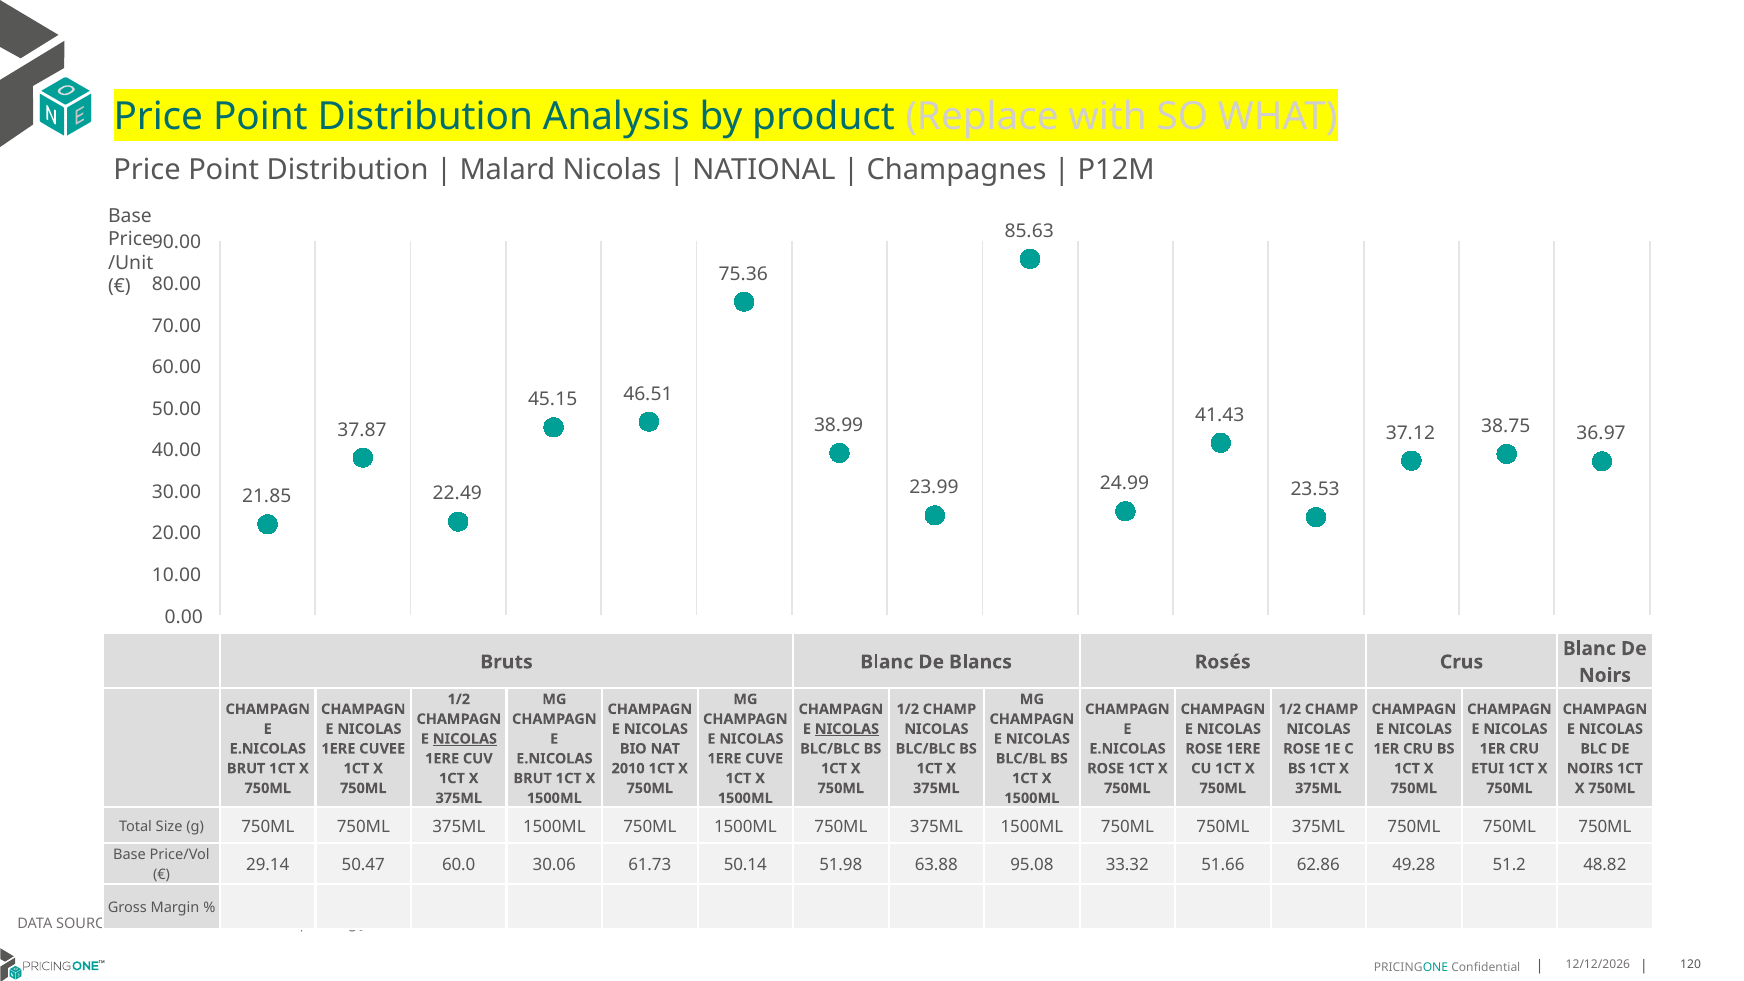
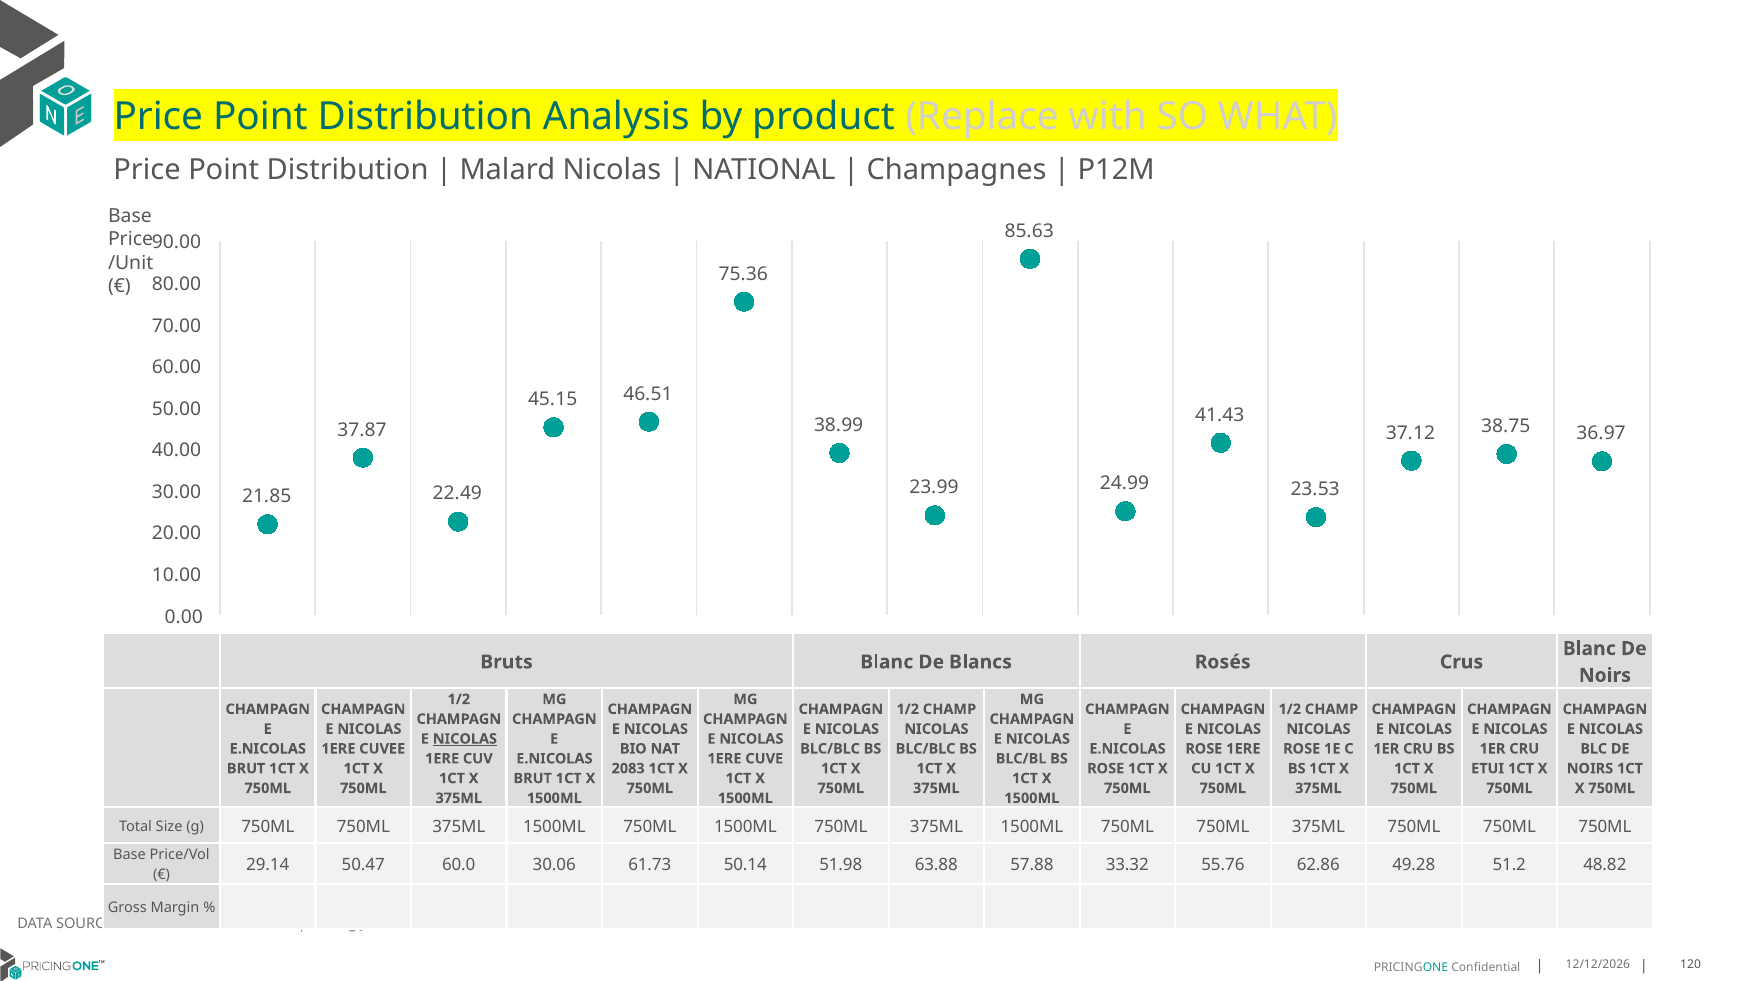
NICOLAS at (847, 729) underline: present -> none
2010: 2010 -> 2083
95.08: 95.08 -> 57.88
51.66: 51.66 -> 55.76
